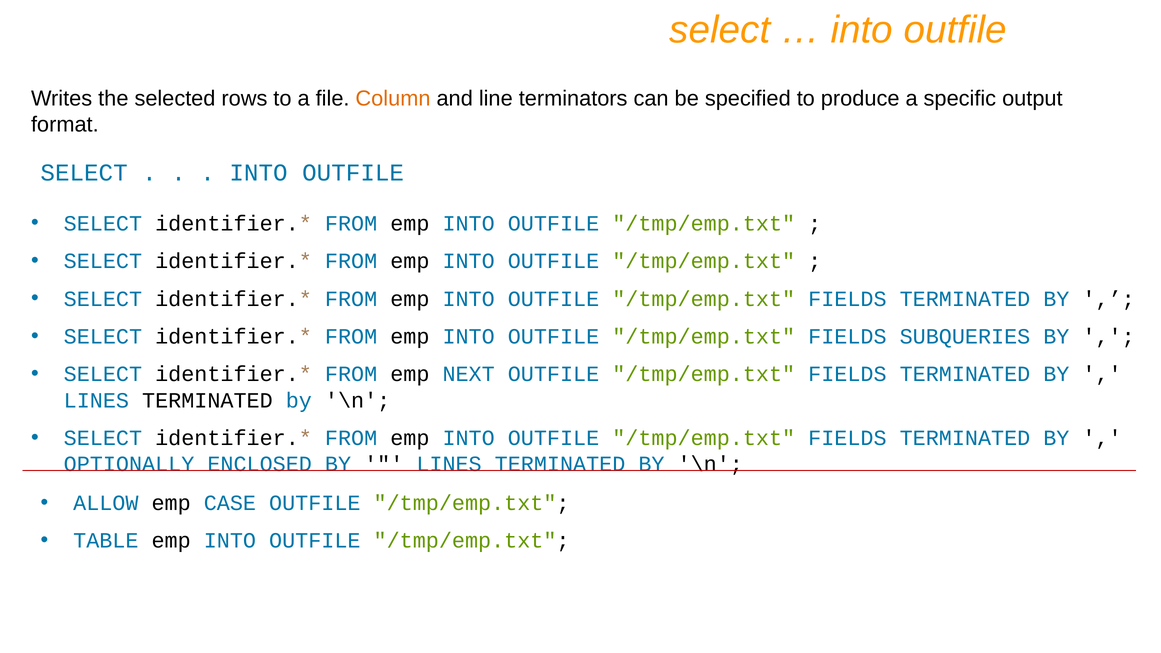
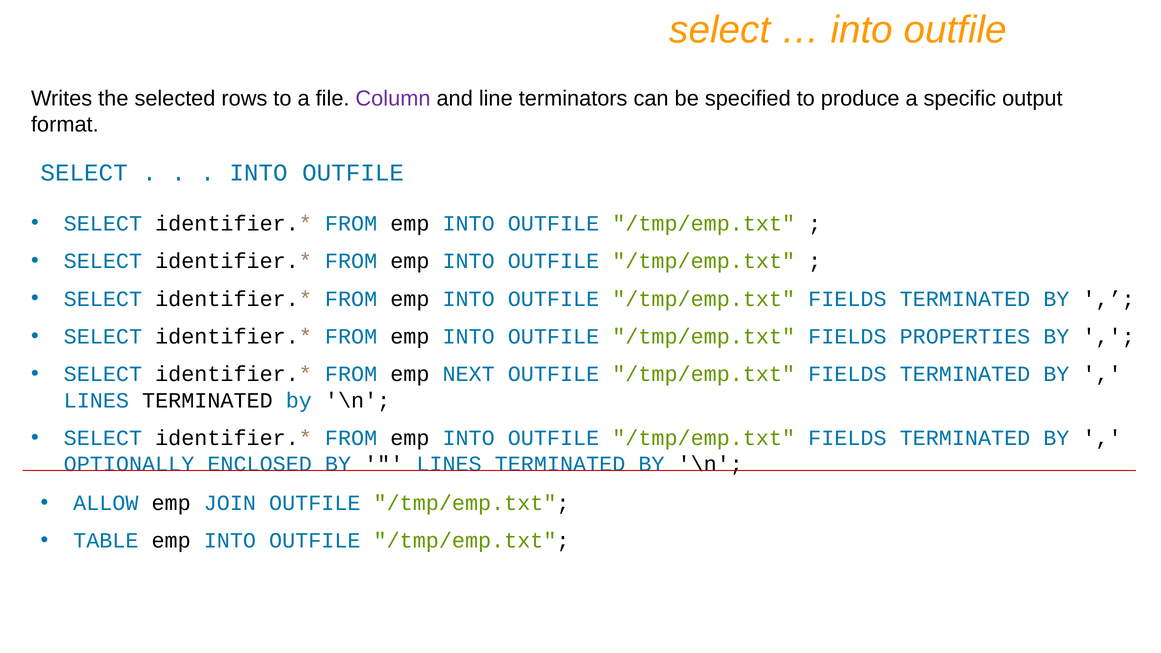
Column colour: orange -> purple
SUBQUERIES: SUBQUERIES -> PROPERTIES
CASE: CASE -> JOIN
